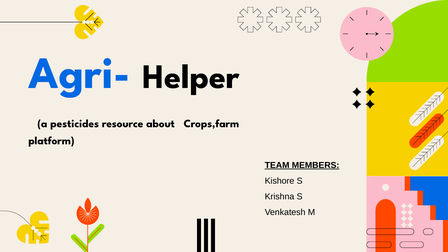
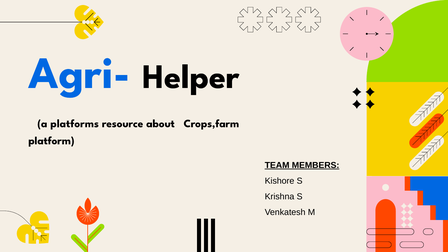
pesticides: pesticides -> platforms
